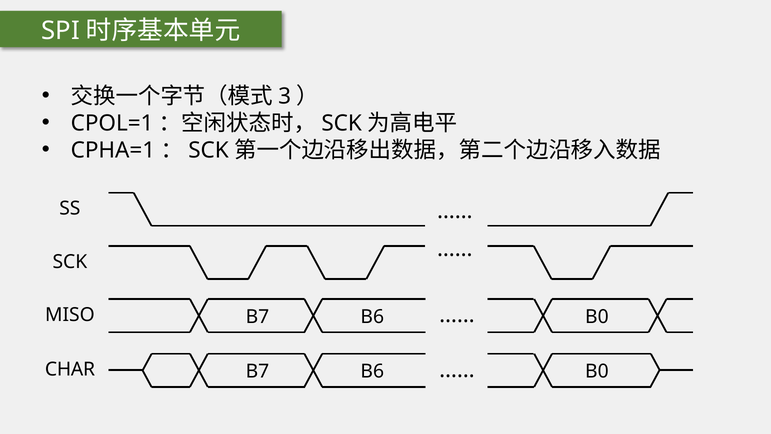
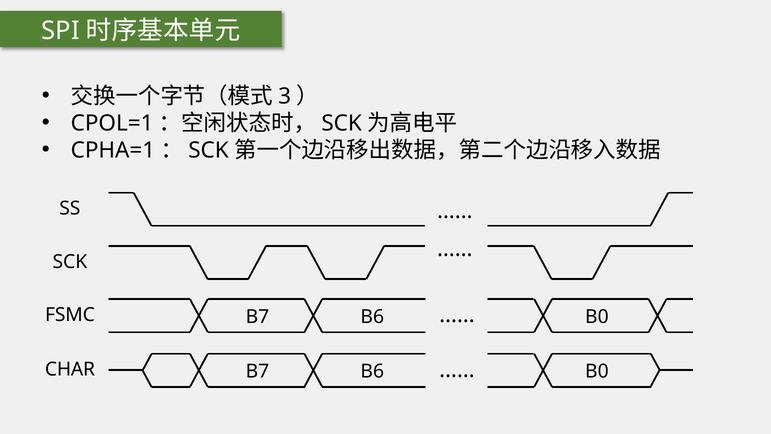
MISO: MISO -> FSMC
